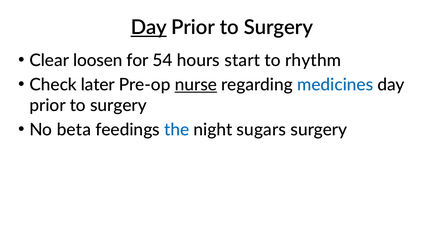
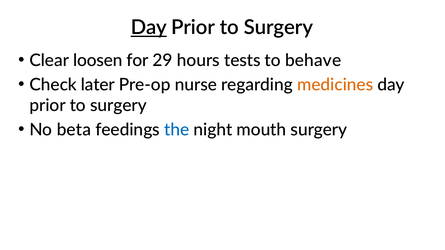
54: 54 -> 29
start: start -> tests
rhythm: rhythm -> behave
nurse underline: present -> none
medicines colour: blue -> orange
sugars: sugars -> mouth
